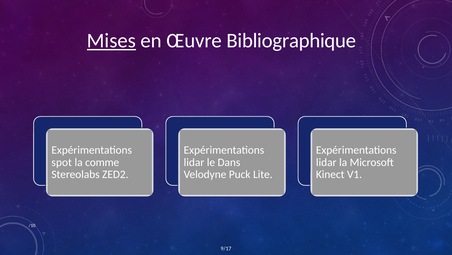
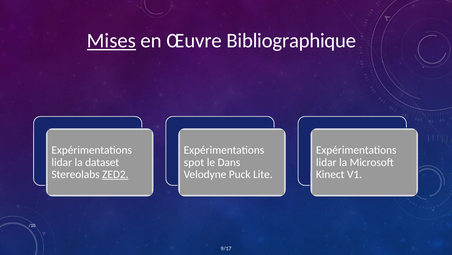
spot at (62, 162): spot -> lidar
comme: comme -> dataset
lidar at (194, 162): lidar -> spot
ZED2 underline: none -> present
